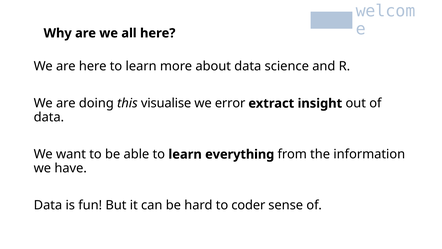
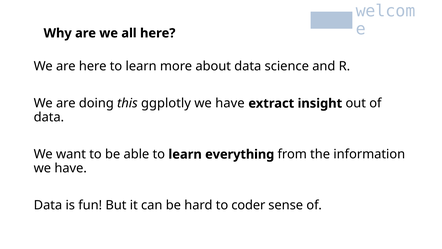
visualise: visualise -> ggplotly
error at (230, 103): error -> have
